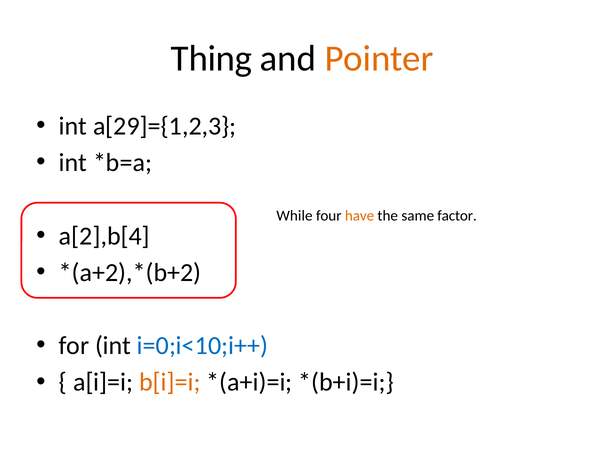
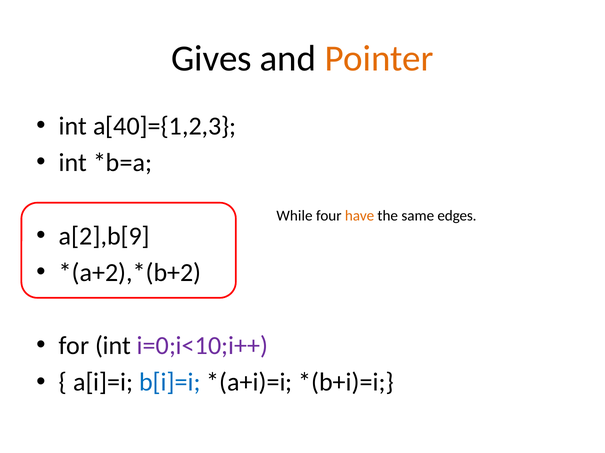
Thing: Thing -> Gives
a[29]={1,2,3: a[29]={1,2,3 -> a[40]={1,2,3
factor: factor -> edges
a[2],b[4: a[2],b[4 -> a[2],b[9
i=0;i<10;i++ colour: blue -> purple
b[i]=i colour: orange -> blue
